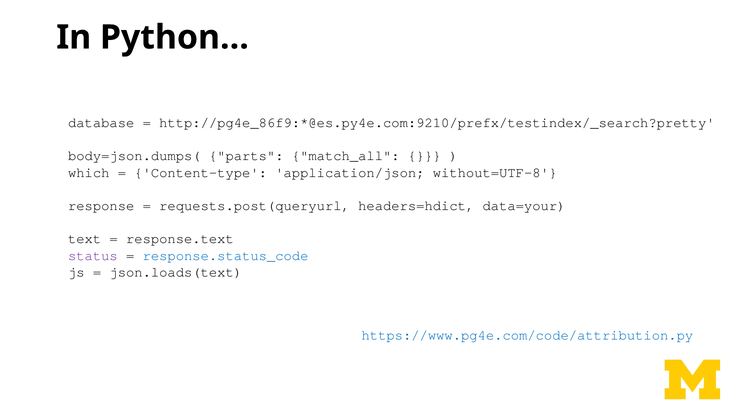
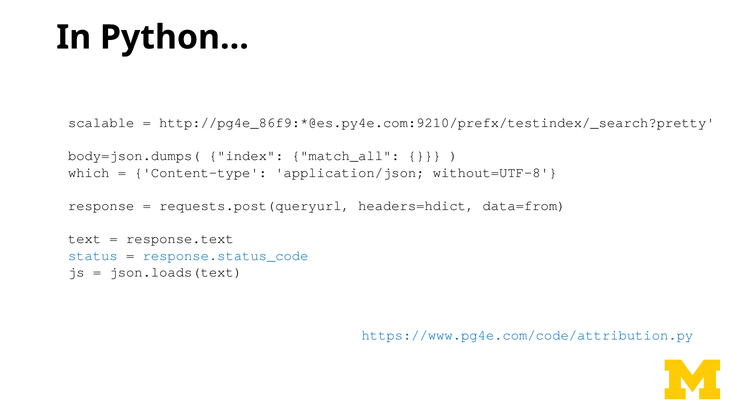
database: database -> scalable
parts: parts -> index
data=your: data=your -> data=from
status colour: purple -> blue
